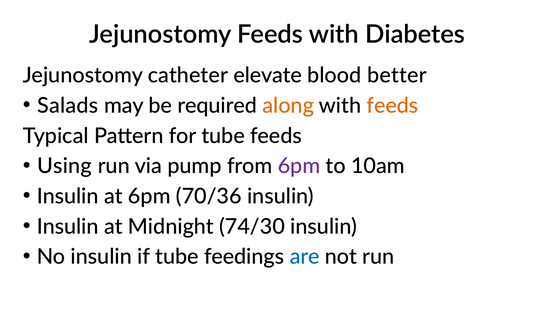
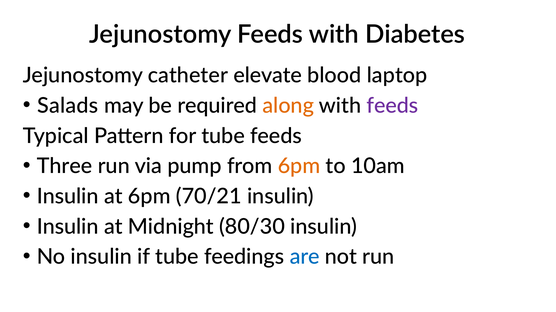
better: better -> laptop
feeds at (392, 106) colour: orange -> purple
Using: Using -> Three
6pm at (299, 167) colour: purple -> orange
70/36: 70/36 -> 70/21
74/30: 74/30 -> 80/30
